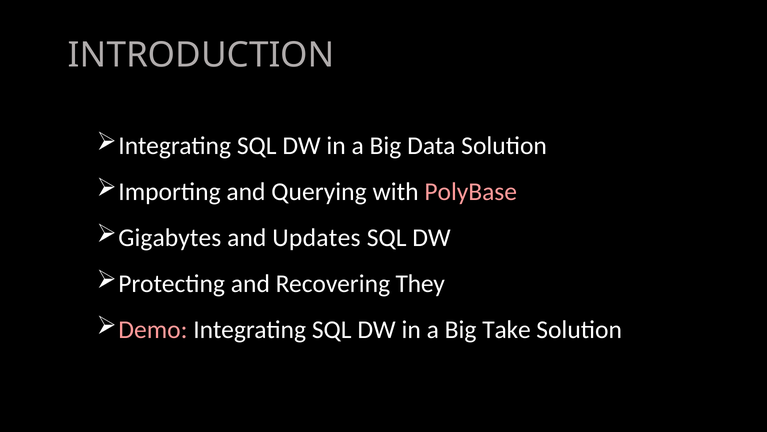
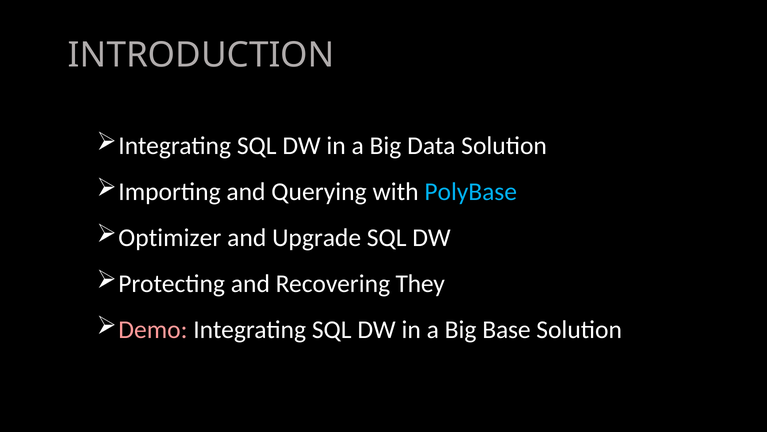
PolyBase colour: pink -> light blue
Gigabytes: Gigabytes -> Optimizer
Updates: Updates -> Upgrade
Take: Take -> Base
